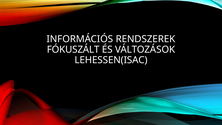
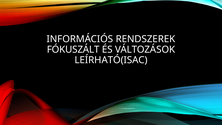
LEHESSEN(ISAC: LEHESSEN(ISAC -> LEÍRHATÓ(ISAC
